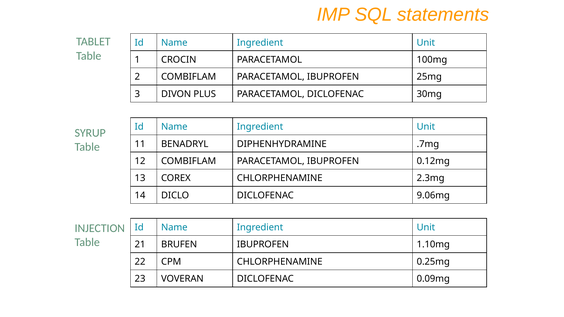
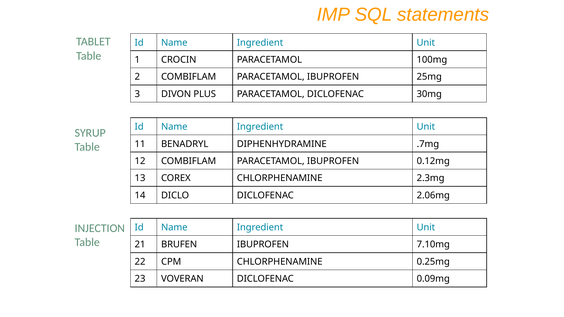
9.06mg: 9.06mg -> 2.06mg
1.10mg: 1.10mg -> 7.10mg
